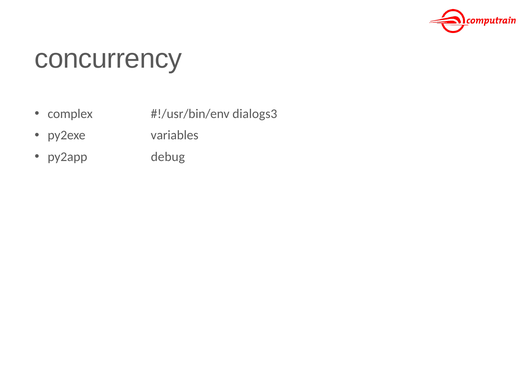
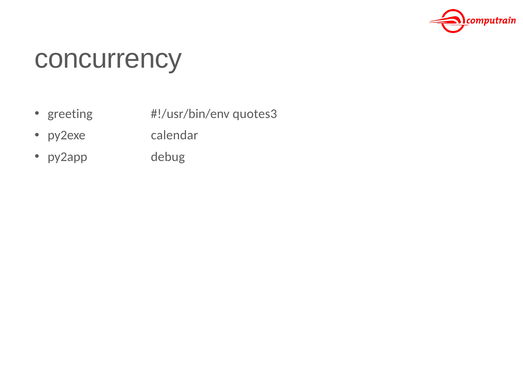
complex: complex -> greeting
dialogs3: dialogs3 -> quotes3
variables: variables -> calendar
